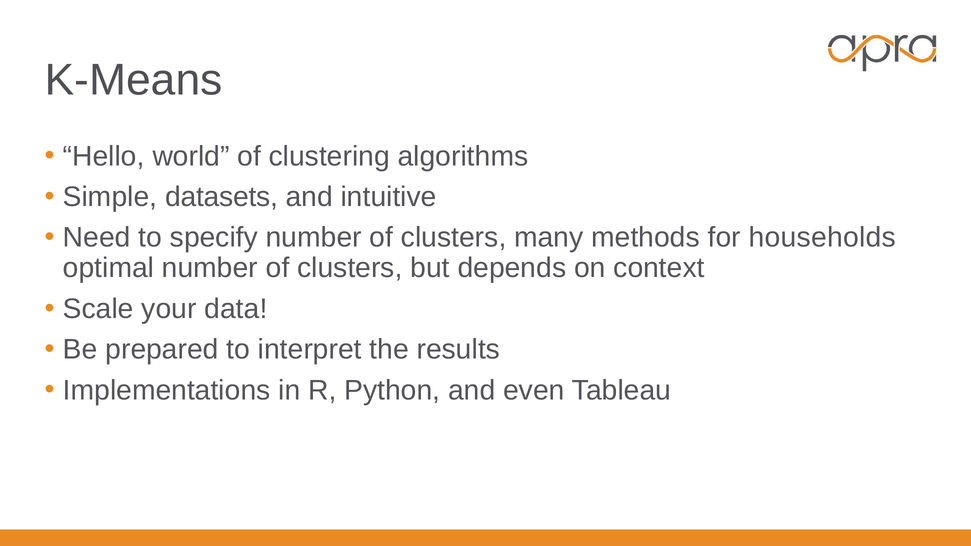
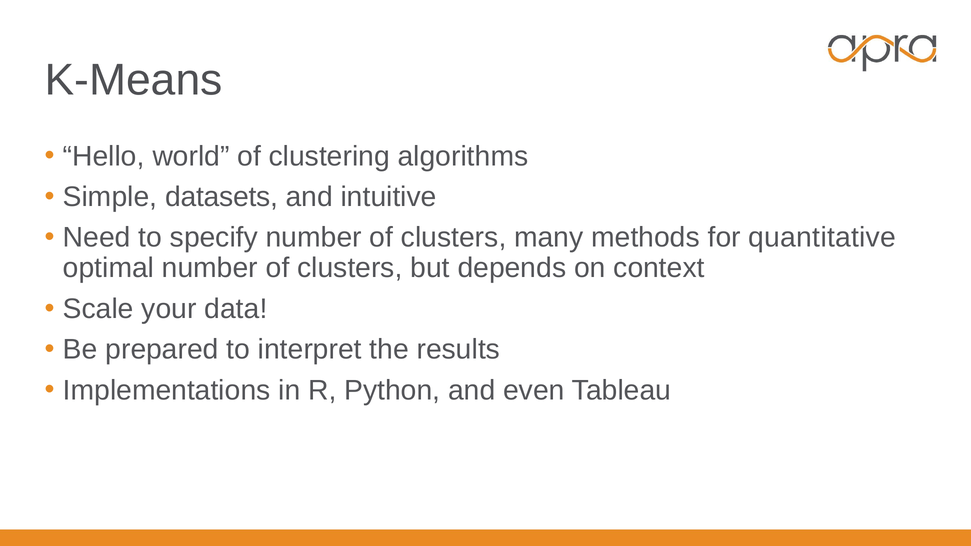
households: households -> quantitative
